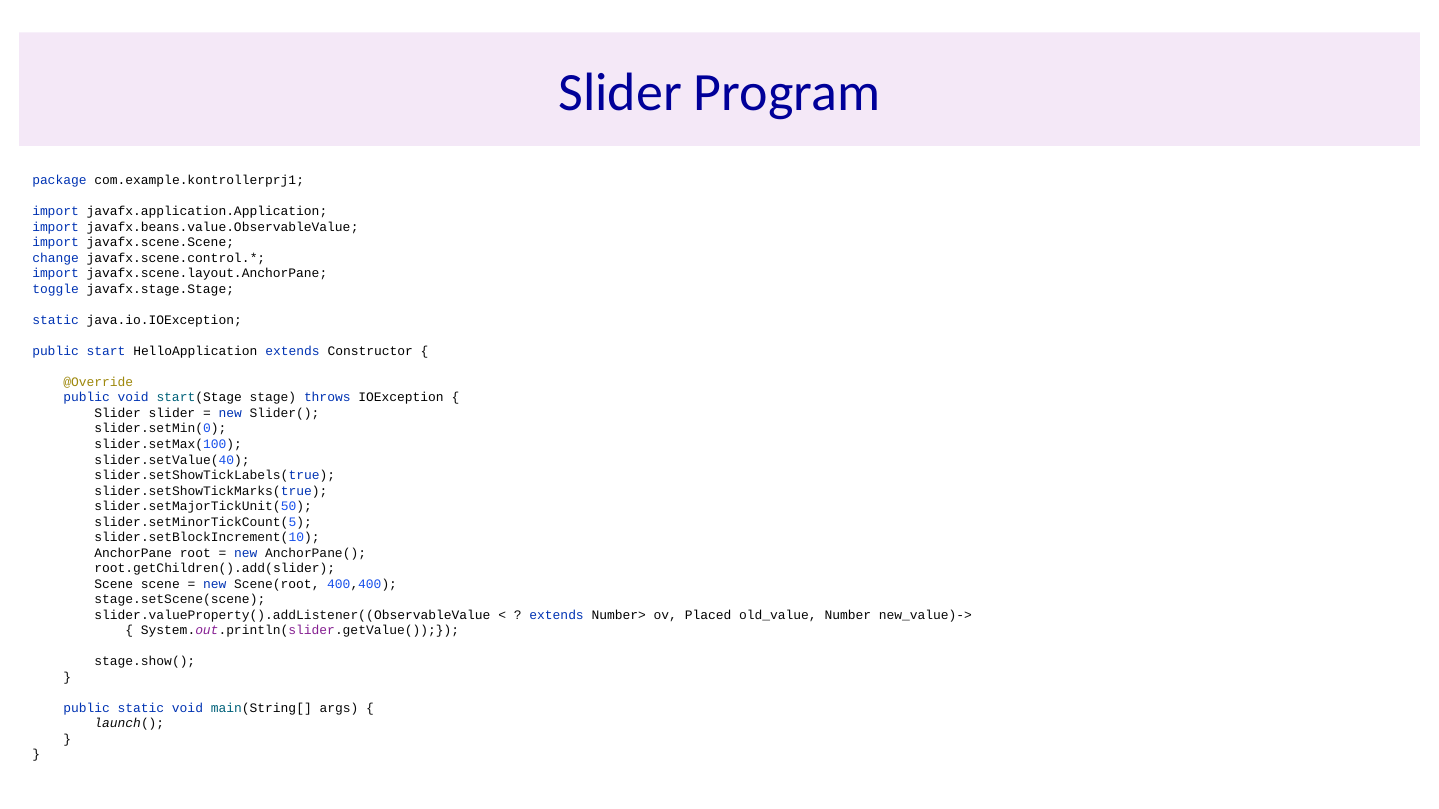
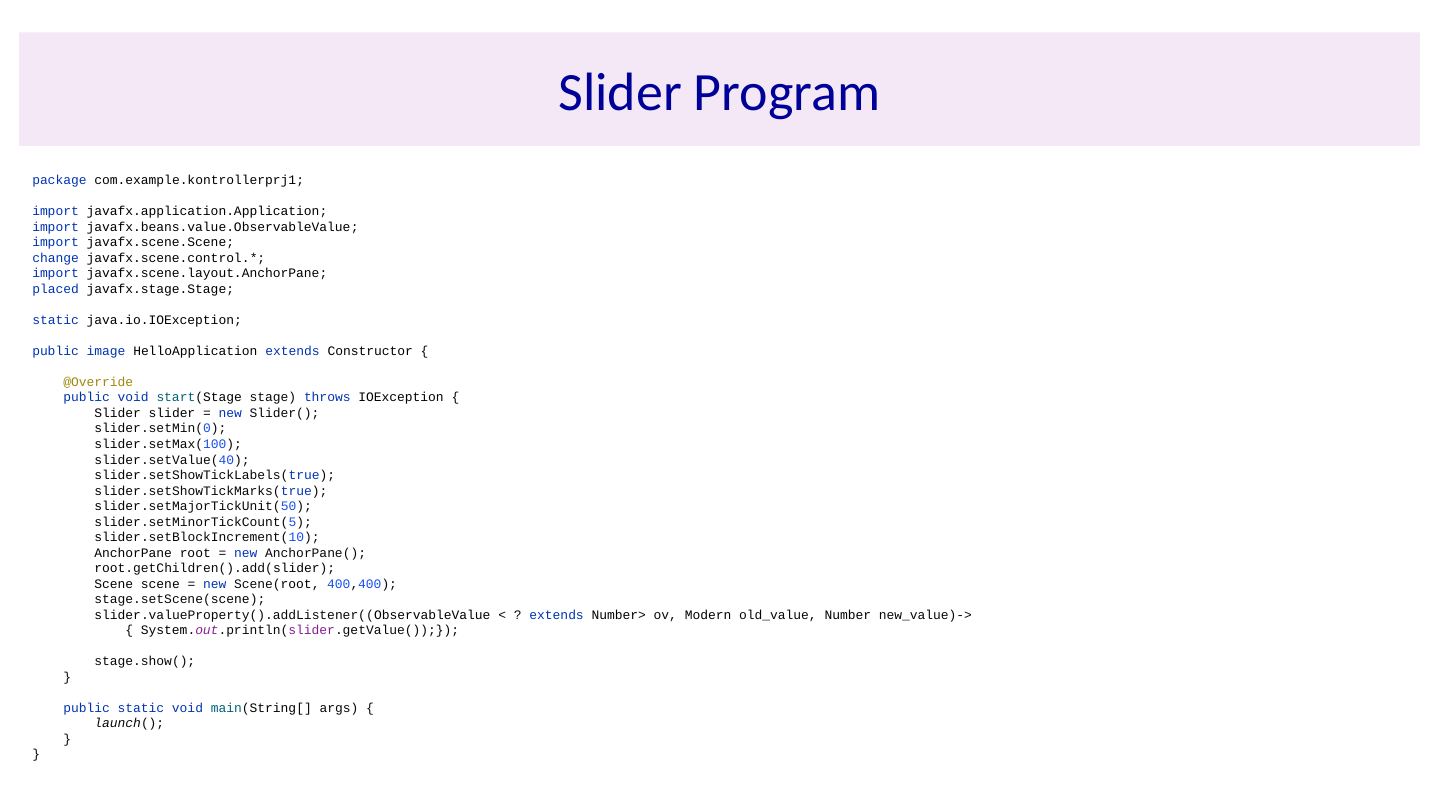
toggle: toggle -> placed
start: start -> image
Placed: Placed -> Modern
